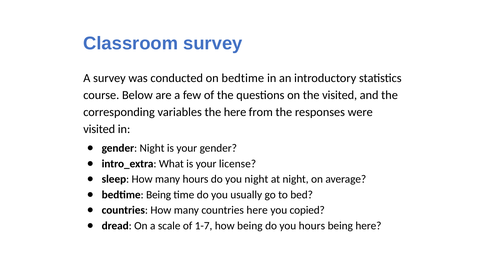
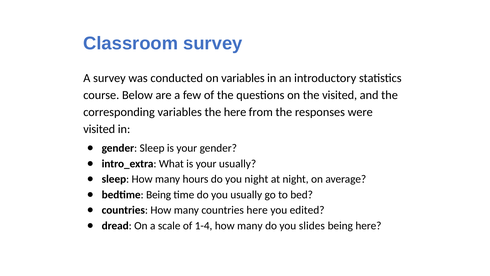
on bedtime: bedtime -> variables
gender Night: Night -> Sleep
your license: license -> usually
copied: copied -> edited
1-7: 1-7 -> 1-4
being at (250, 225): being -> many
you hours: hours -> slides
